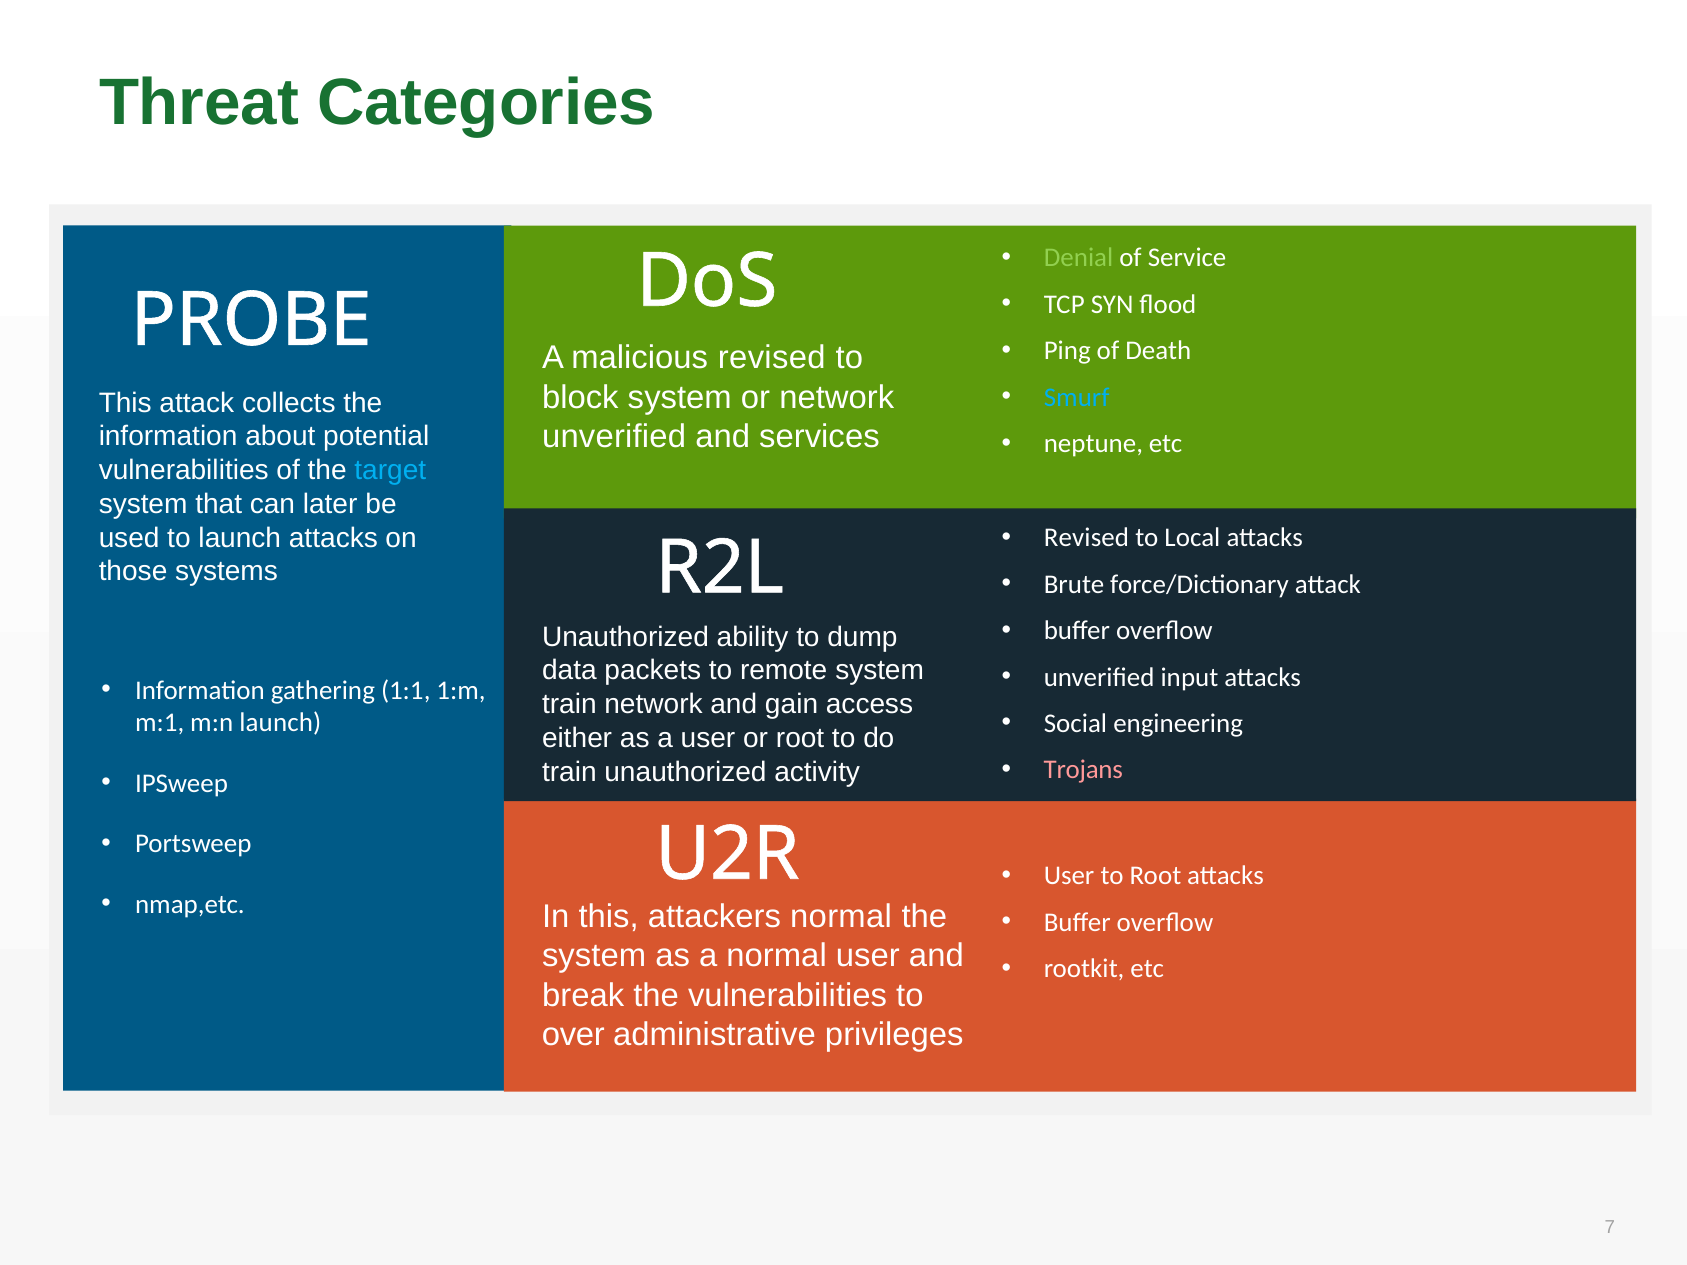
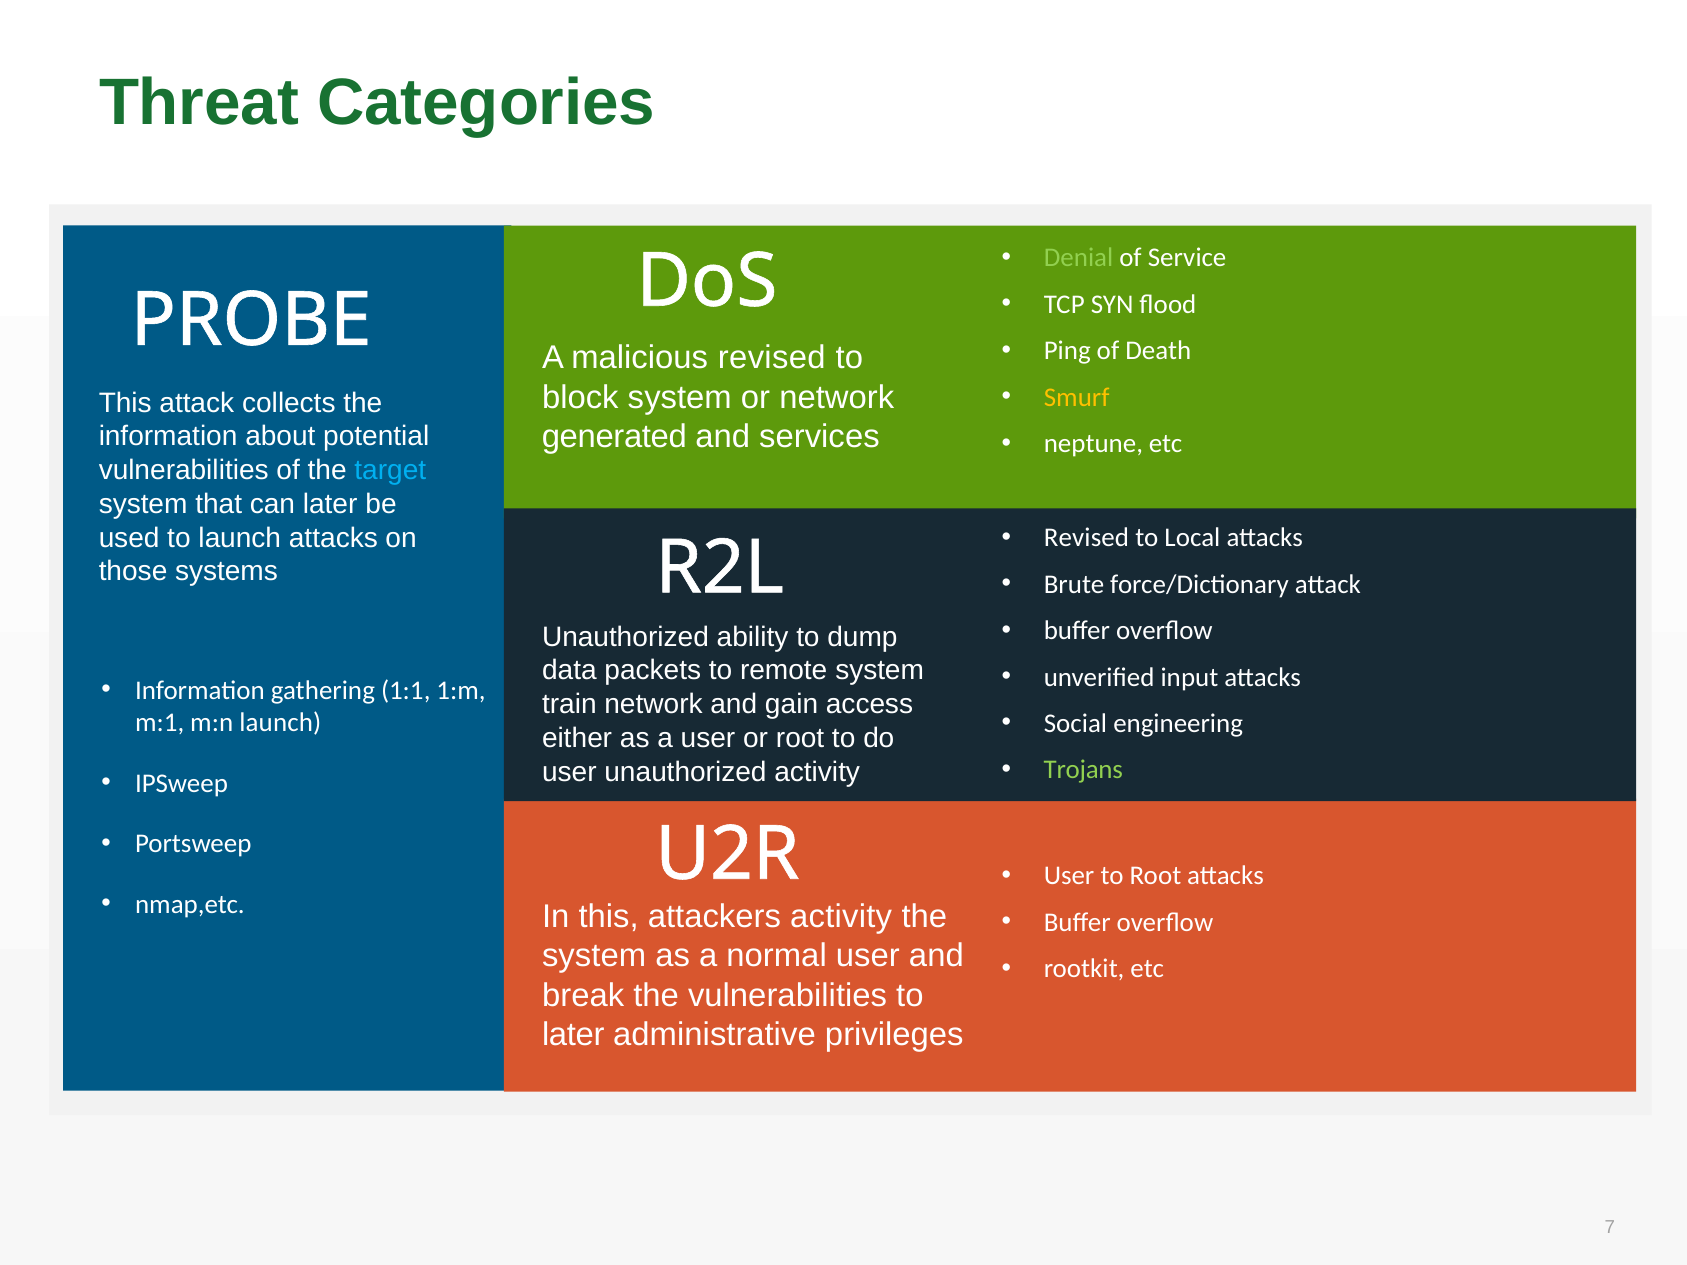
Smurf colour: light blue -> yellow
unverified at (614, 437): unverified -> generated
Trojans colour: pink -> light green
train at (569, 772): train -> user
attackers normal: normal -> activity
over at (573, 1035): over -> later
